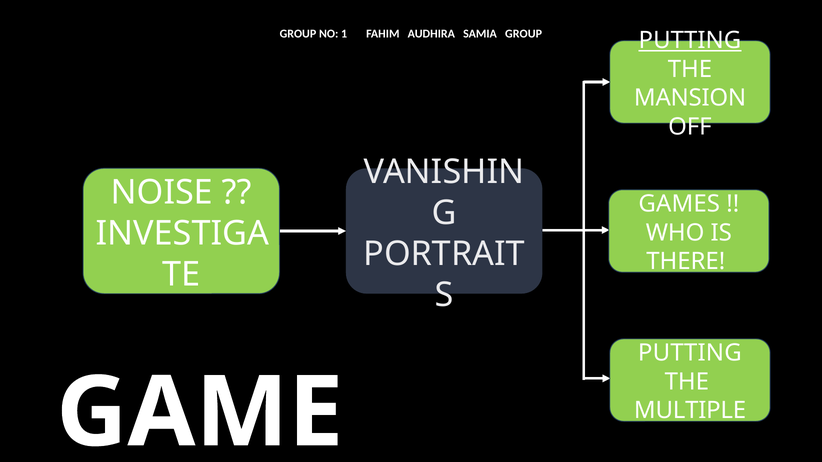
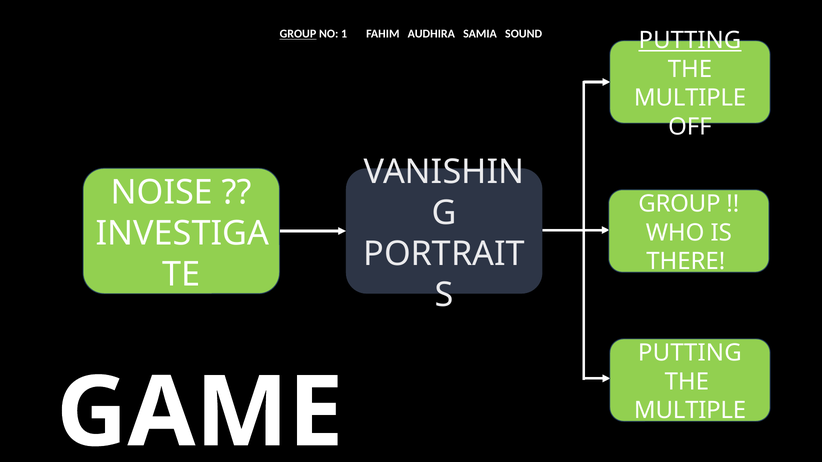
GROUP at (298, 34) underline: none -> present
SAMIA GROUP: GROUP -> SOUND
MANSION at (690, 98): MANSION -> MULTIPLE
GAMES at (679, 204): GAMES -> GROUP
